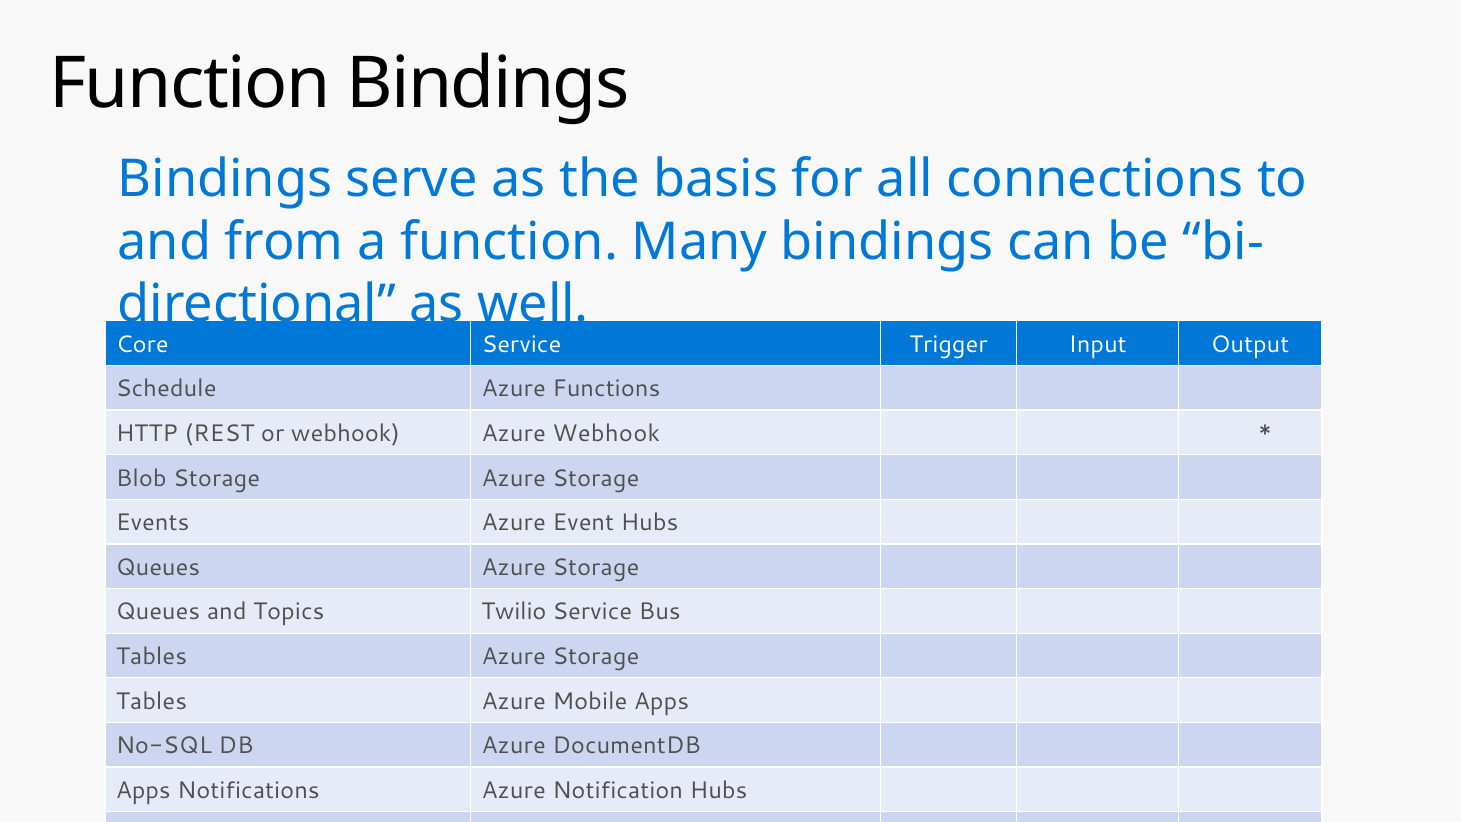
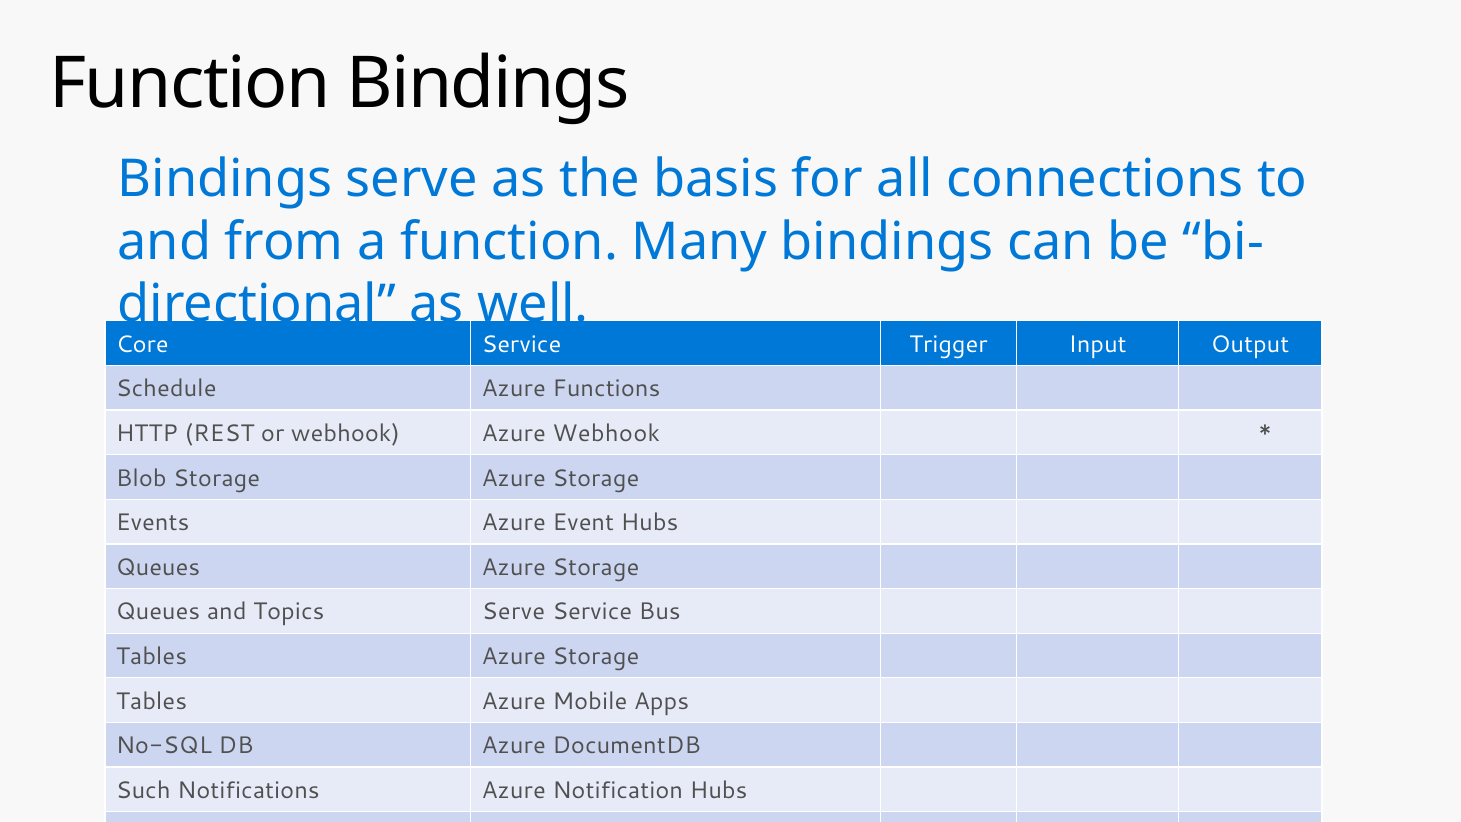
Topics Twilio: Twilio -> Serve
Apps at (143, 790): Apps -> Such
